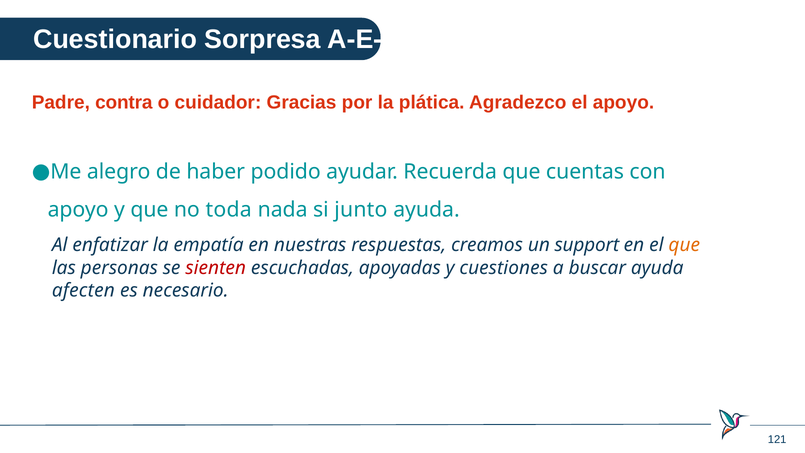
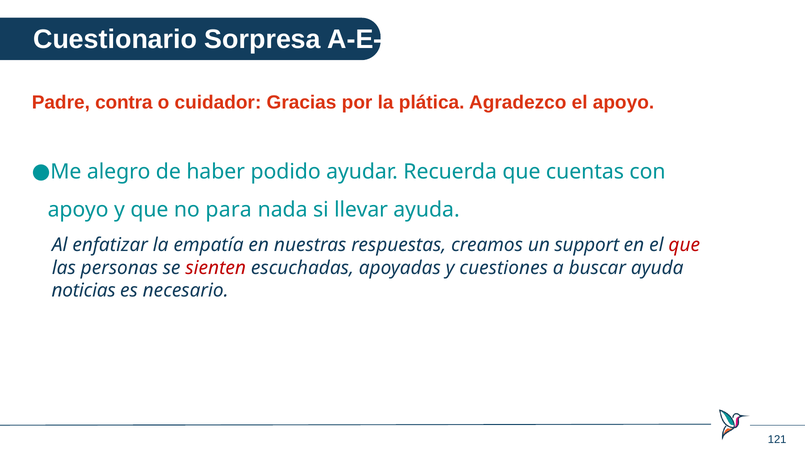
toda: toda -> para
junto: junto -> llevar
que at (684, 245) colour: orange -> red
afecten: afecten -> noticias
